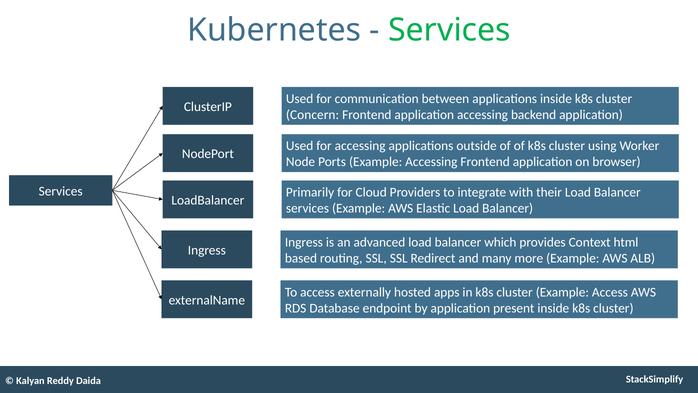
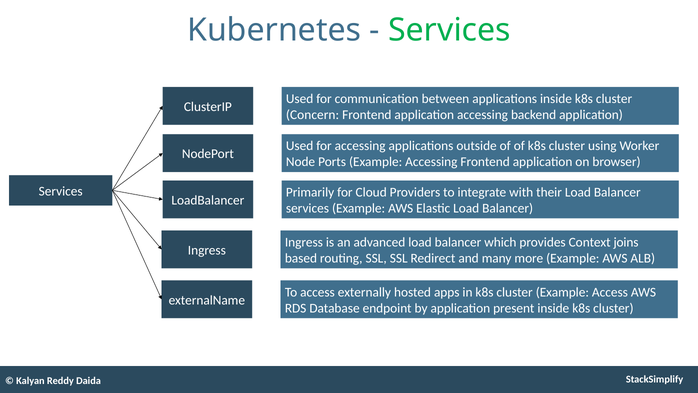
html: html -> joins
